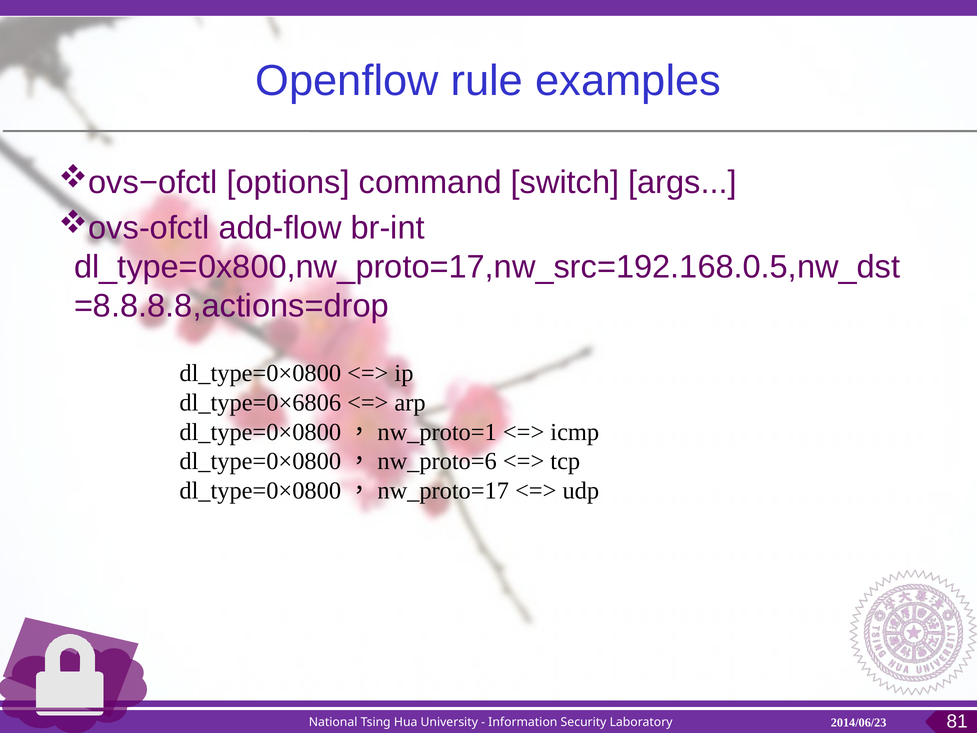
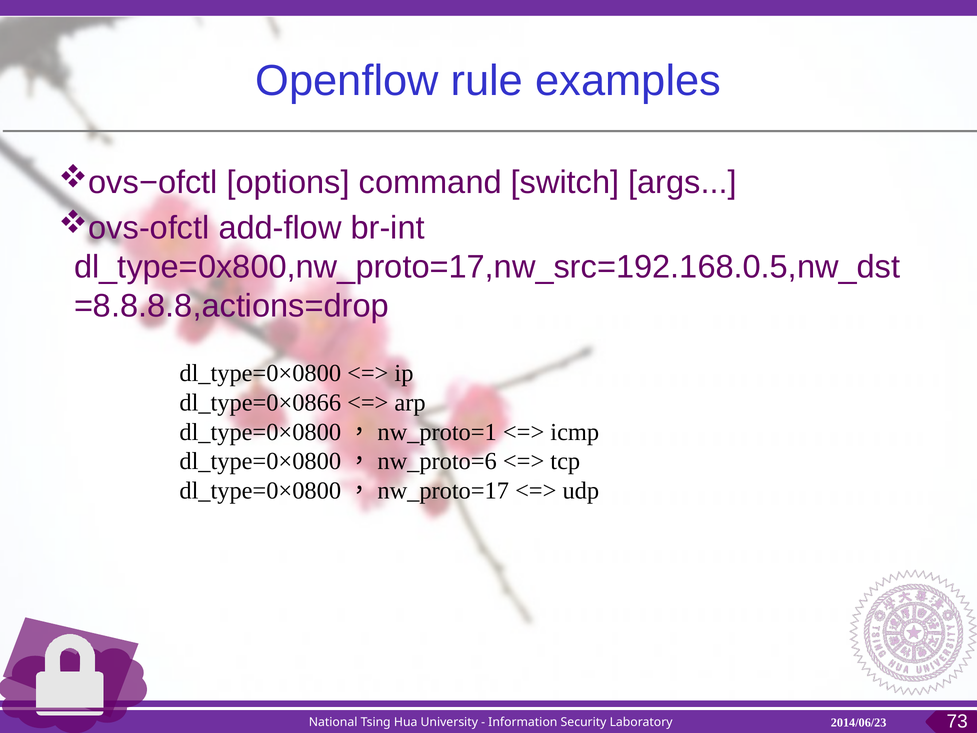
dl_type=0×6806: dl_type=0×6806 -> dl_type=0×0866
81: 81 -> 73
